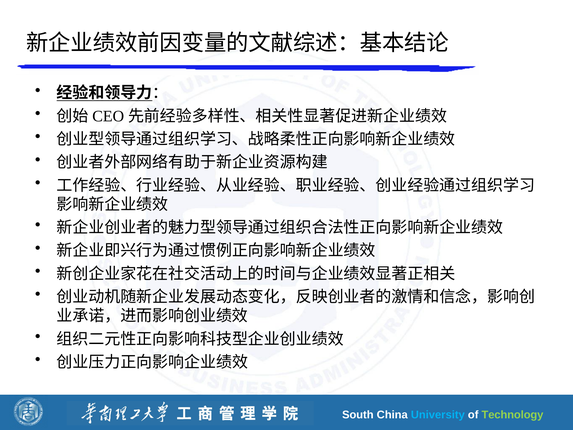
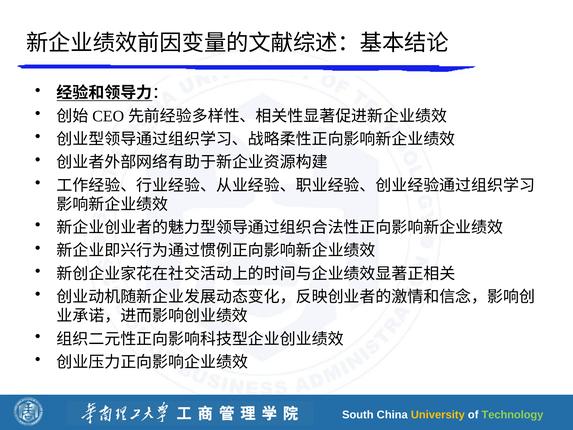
University colour: light blue -> yellow
